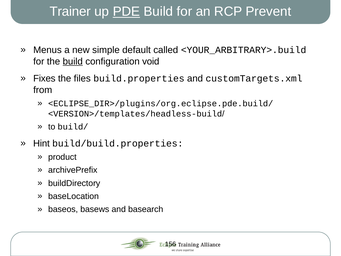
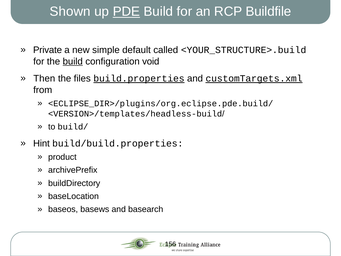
Trainer: Trainer -> Shown
Prevent: Prevent -> Buildfile
Menus: Menus -> Private
<YOUR_ARBITRARY>.build: <YOUR_ARBITRARY>.build -> <YOUR_STRUCTURE>.build
Fixes: Fixes -> Then
build.properties underline: none -> present
customTargets.xml underline: none -> present
